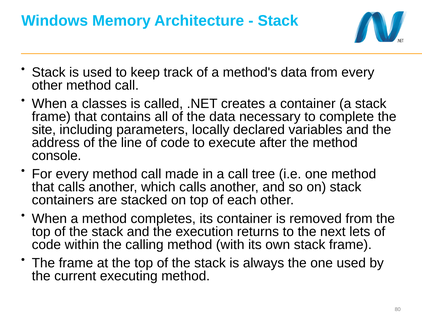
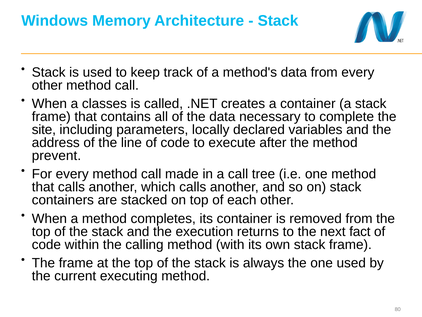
console: console -> prevent
lets: lets -> fact
